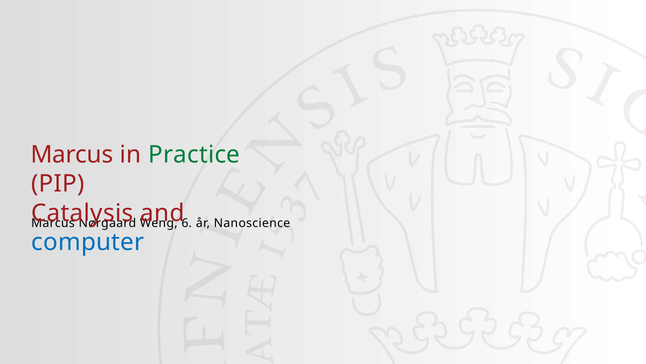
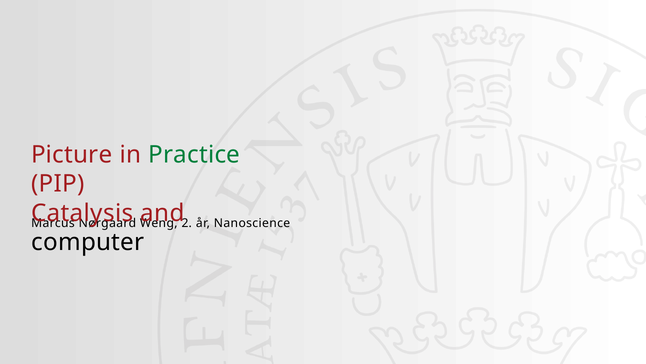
Marcus at (72, 155): Marcus -> Picture
6: 6 -> 2
computer colour: blue -> black
